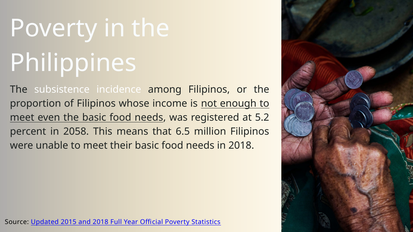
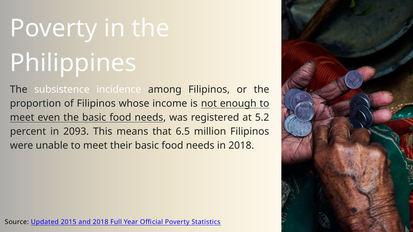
2058: 2058 -> 2093
